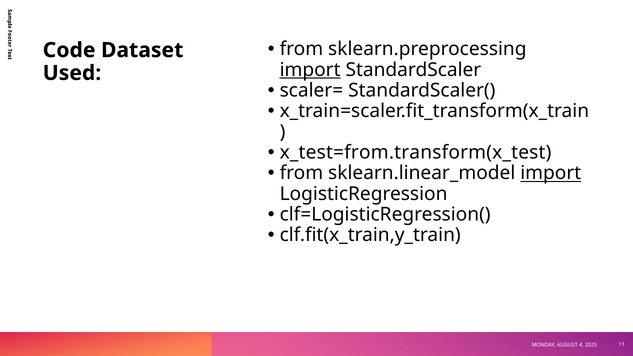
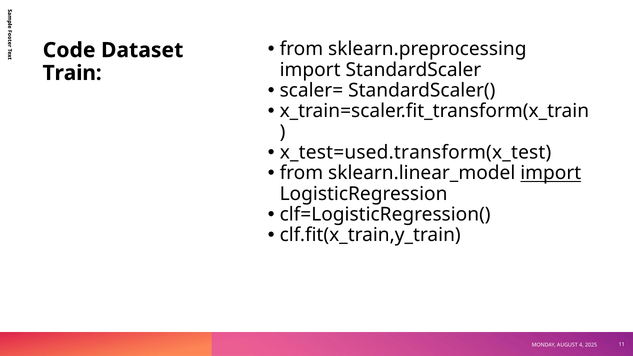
import at (310, 70) underline: present -> none
Used: Used -> Train
x_test=from.transform(x_test: x_test=from.transform(x_test -> x_test=used.transform(x_test
